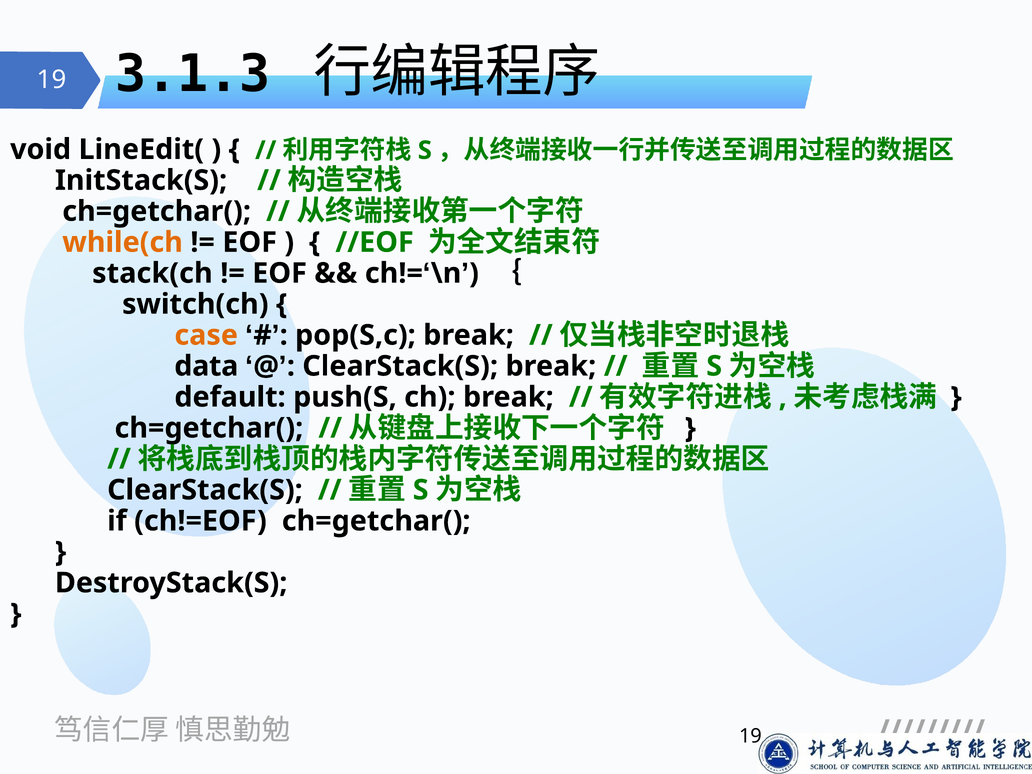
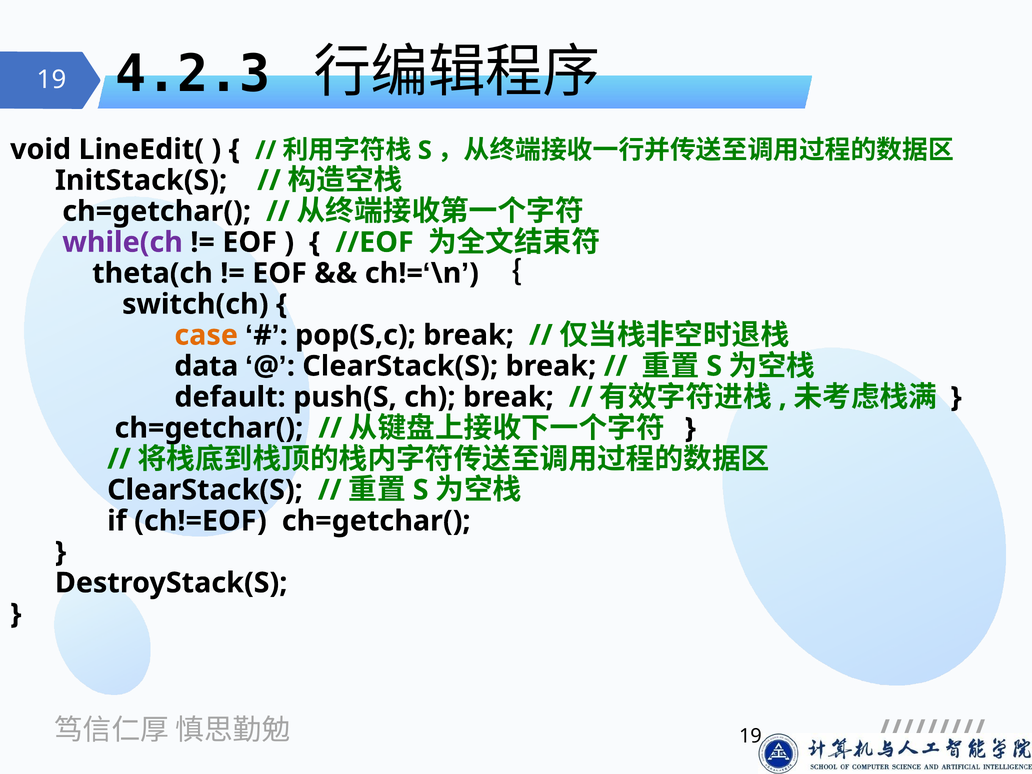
3.1.3: 3.1.3 -> 4.2.3
while(ch colour: orange -> purple
stack(ch: stack(ch -> theta(ch
